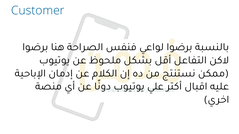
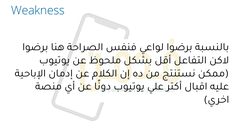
Customer: Customer -> Weakness
